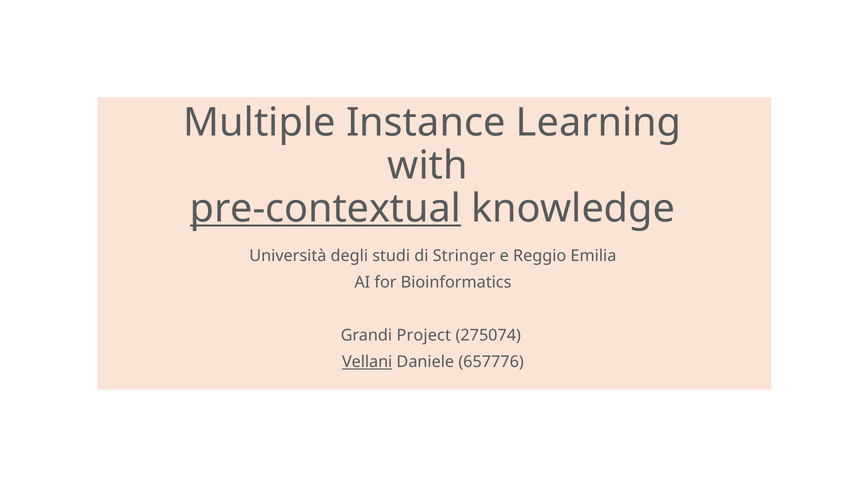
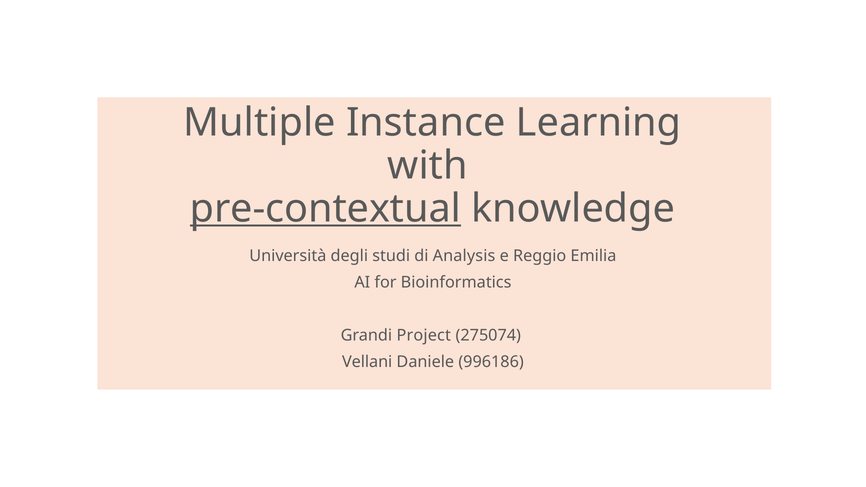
Stringer: Stringer -> Analysis
Vellani underline: present -> none
657776: 657776 -> 996186
